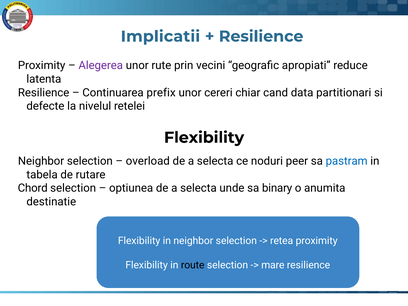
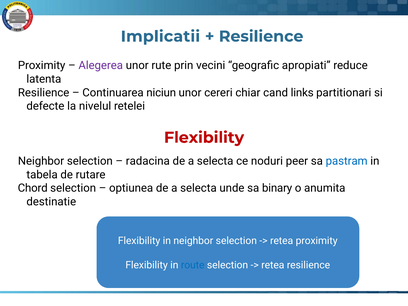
prefix: prefix -> niciun
data: data -> links
Flexibility at (204, 138) colour: black -> red
overload: overload -> radacina
route colour: black -> blue
mare at (273, 265): mare -> retea
